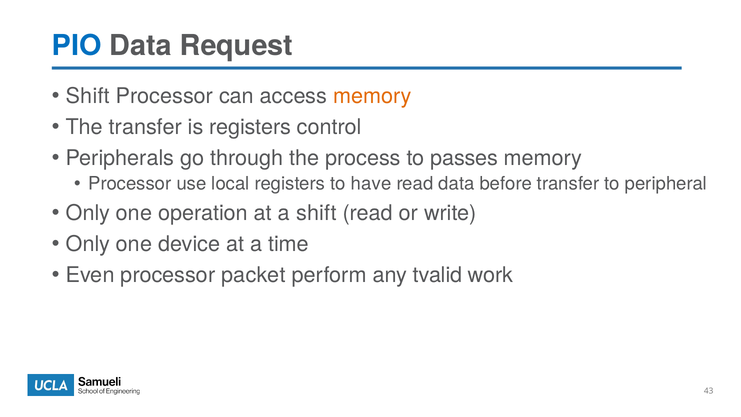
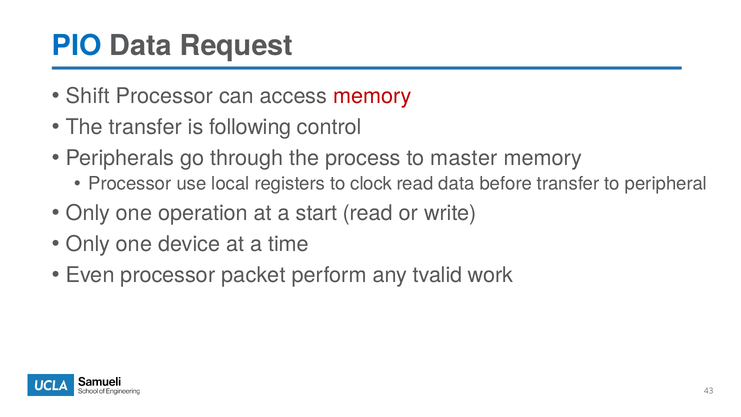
memory at (372, 96) colour: orange -> red
is registers: registers -> following
passes: passes -> master
have: have -> clock
a shift: shift -> start
